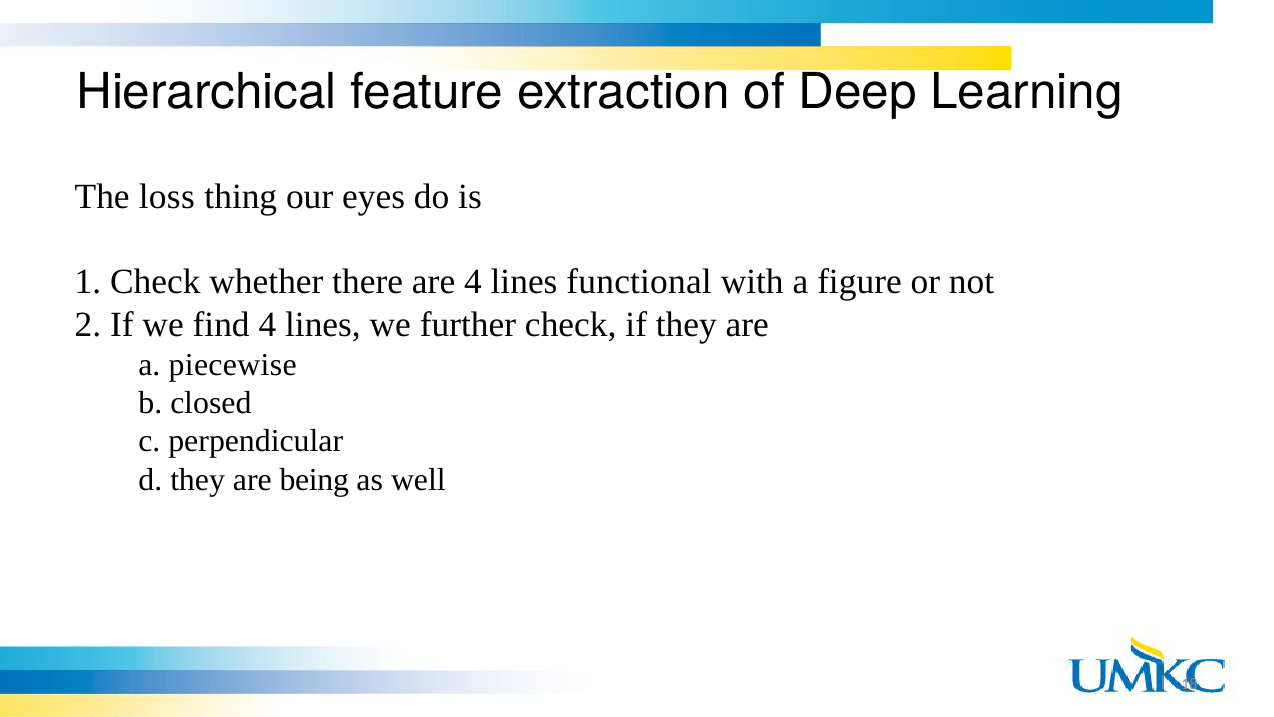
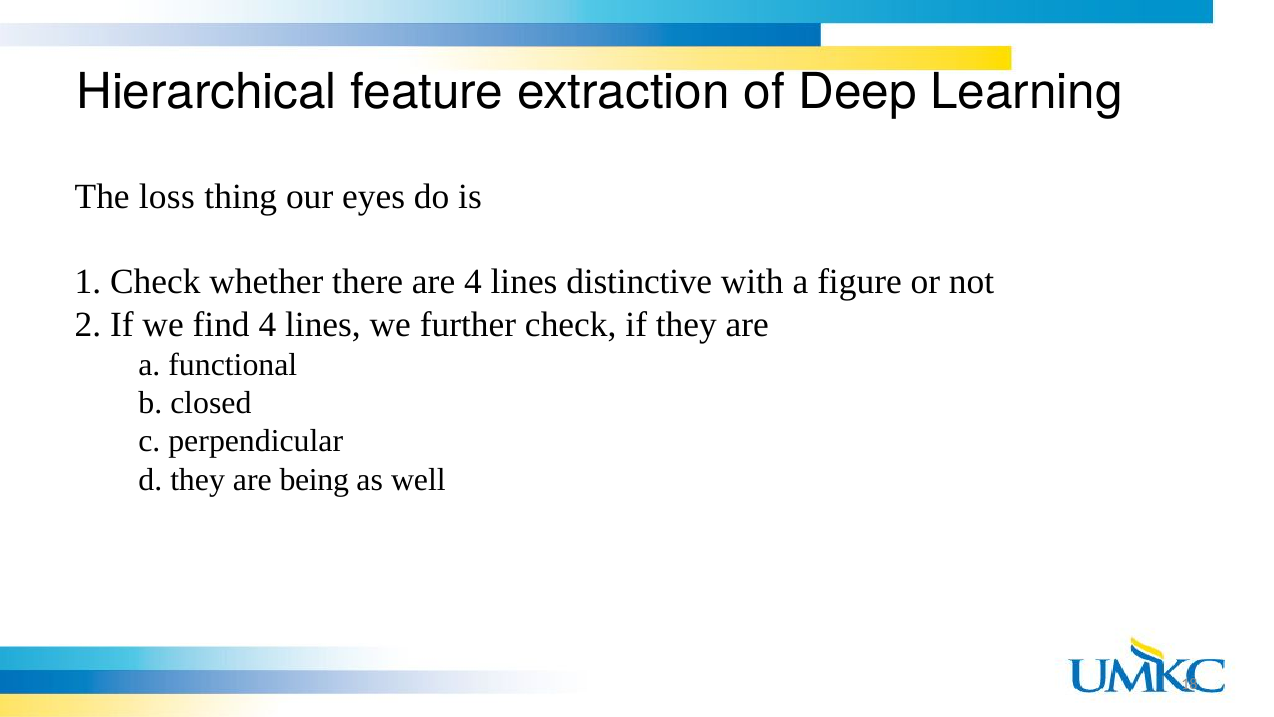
functional: functional -> distinctive
piecewise: piecewise -> functional
